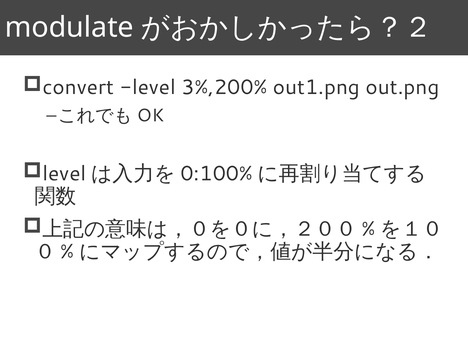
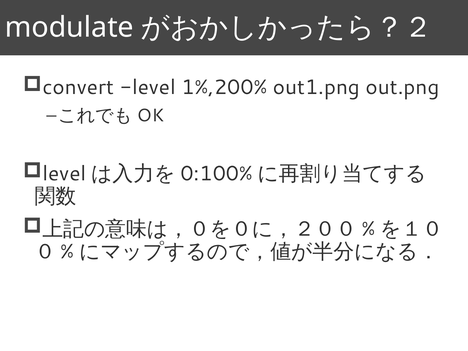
3%,200%: 3%,200% -> 1%,200%
